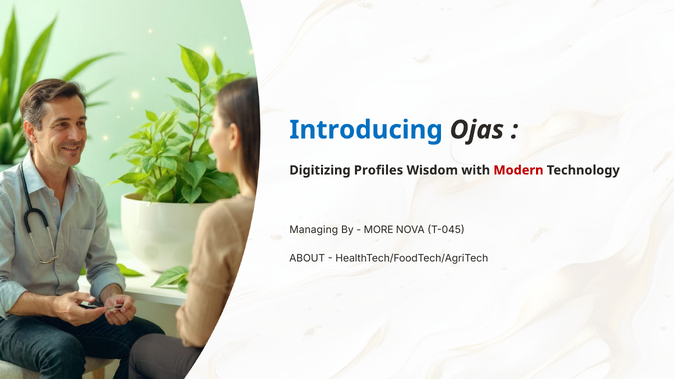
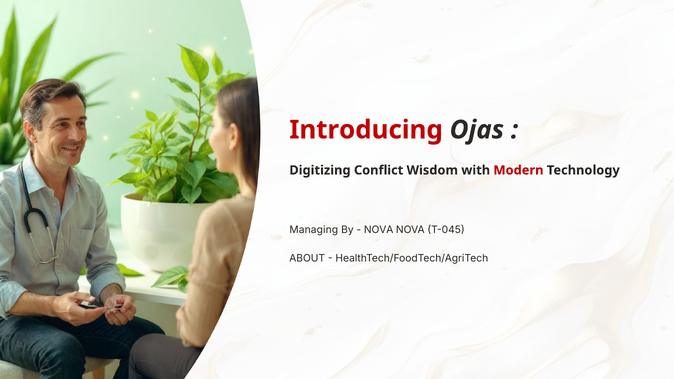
Introducing colour: blue -> red
Profiles: Profiles -> Conflict
MORE at (379, 230): MORE -> NOVA
